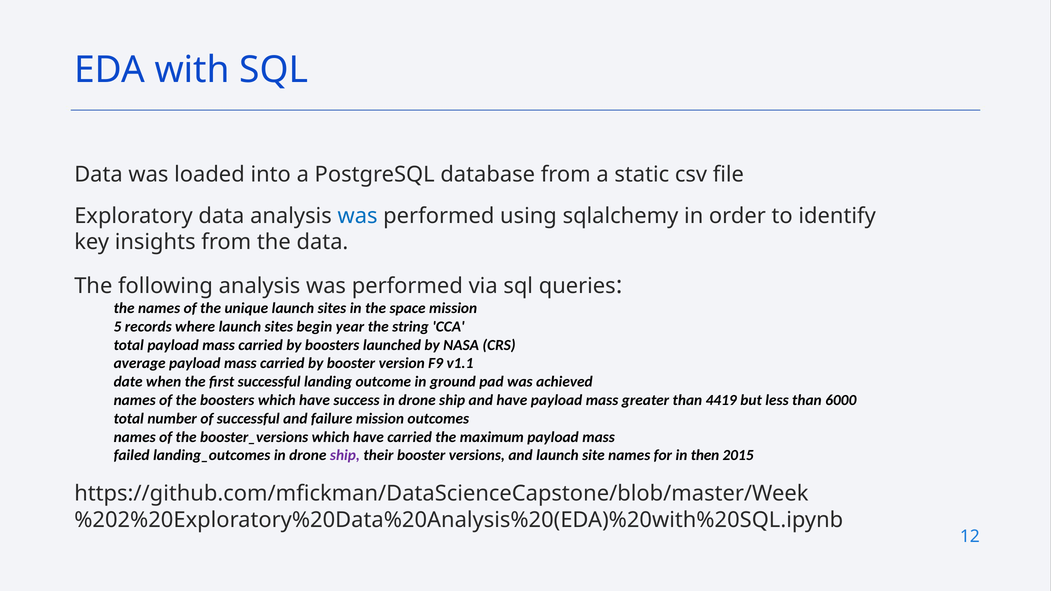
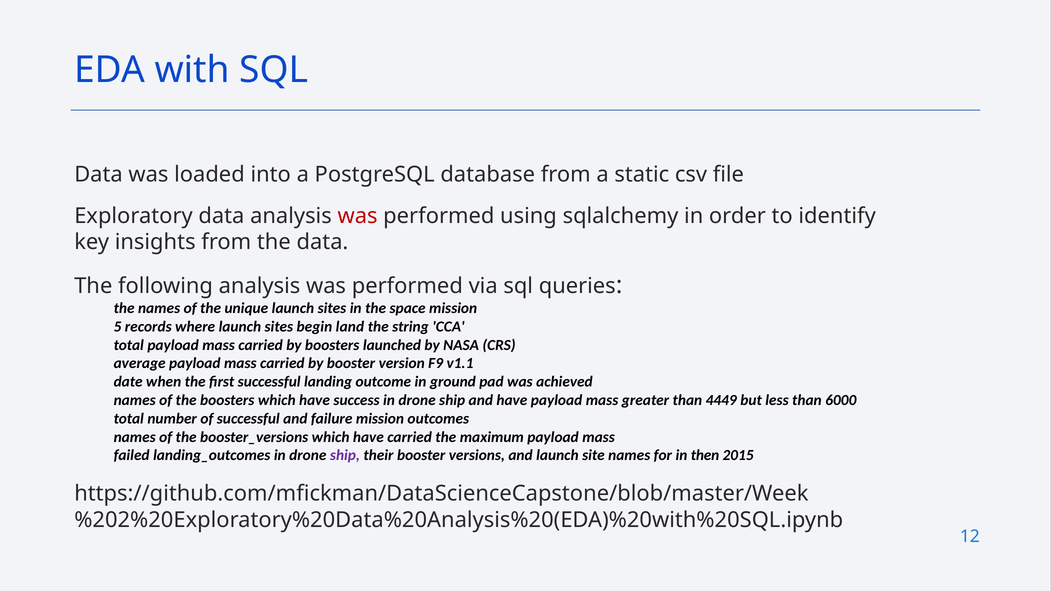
was at (358, 216) colour: blue -> red
year: year -> land
4419: 4419 -> 4449
